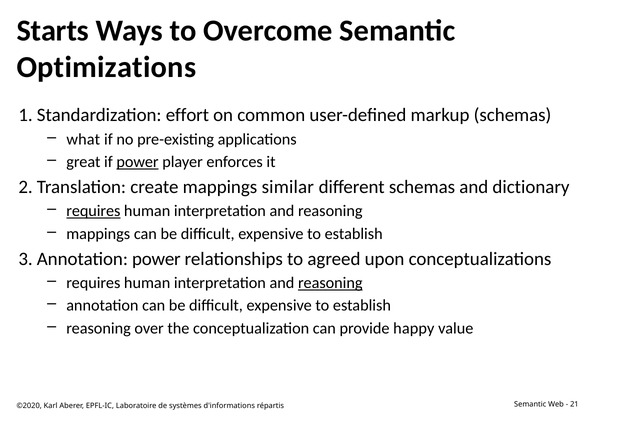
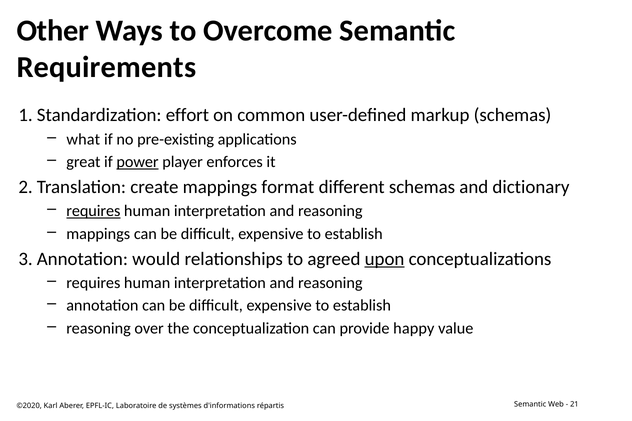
Starts: Starts -> Other
Optimizations: Optimizations -> Requirements
similar: similar -> format
Annotation power: power -> would
upon underline: none -> present
reasoning at (330, 283) underline: present -> none
